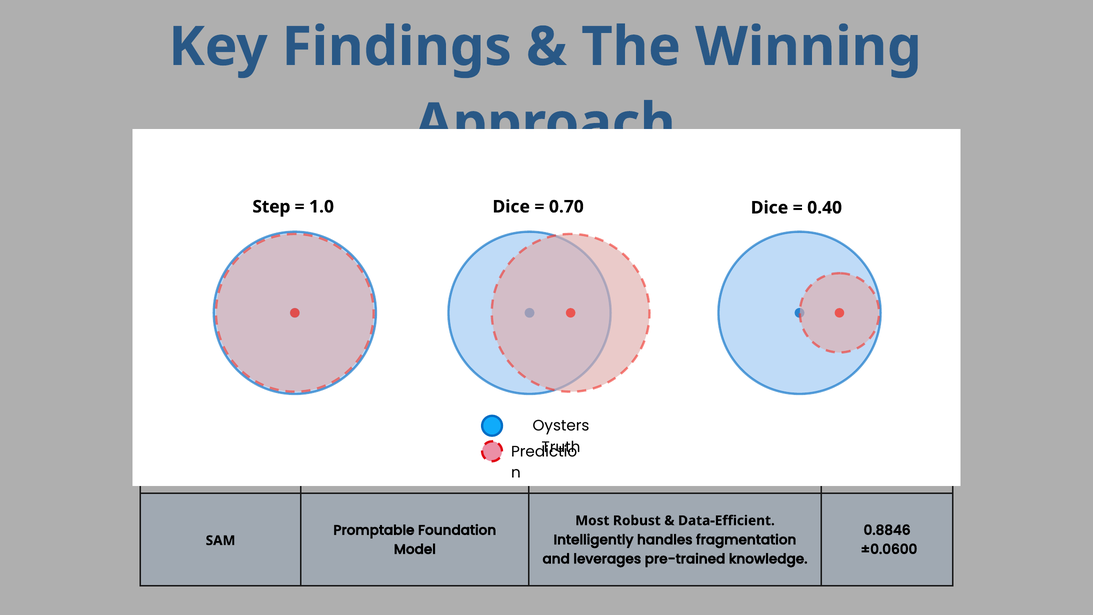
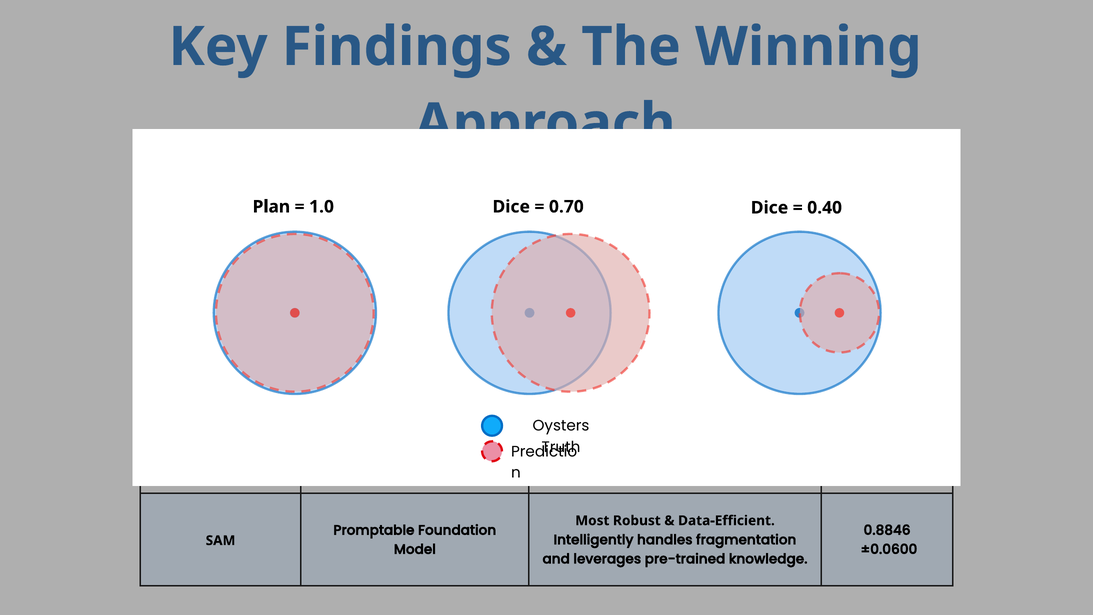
Step: Step -> Plan
